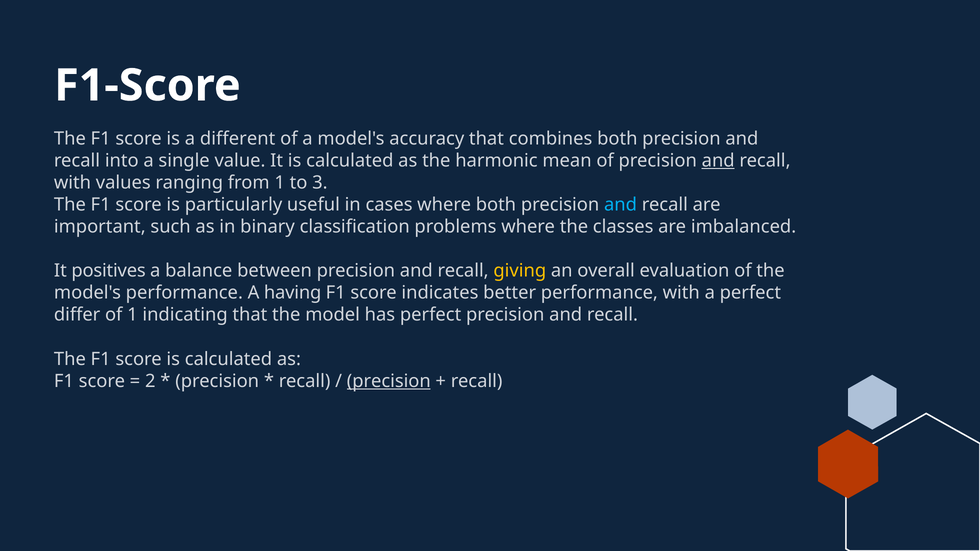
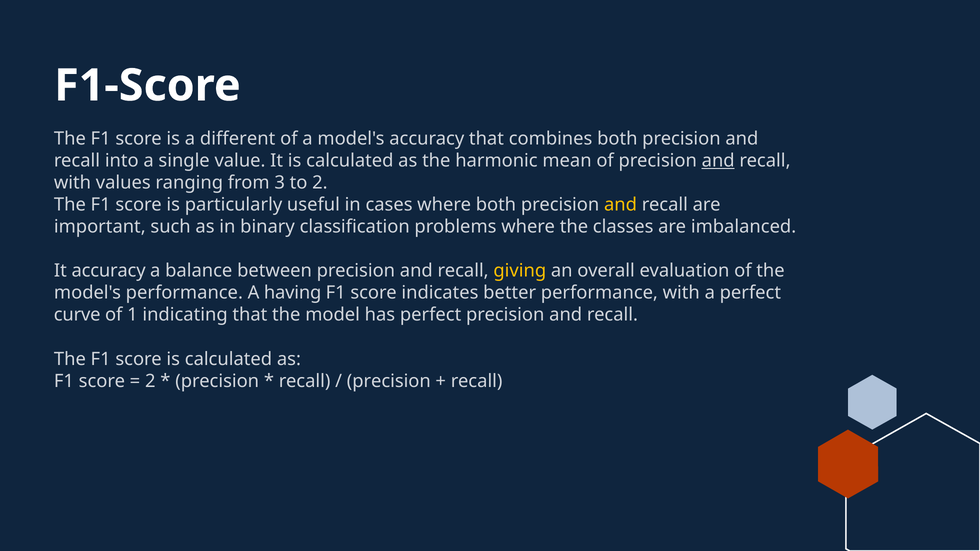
from 1: 1 -> 3
to 3: 3 -> 2
and at (621, 205) colour: light blue -> yellow
It positives: positives -> accuracy
differ: differ -> curve
precision at (389, 381) underline: present -> none
